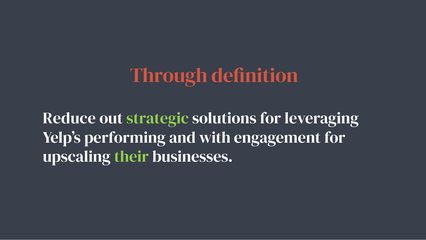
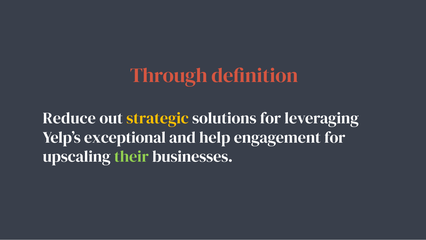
strategic colour: light green -> yellow
performing: performing -> exceptional
with: with -> help
